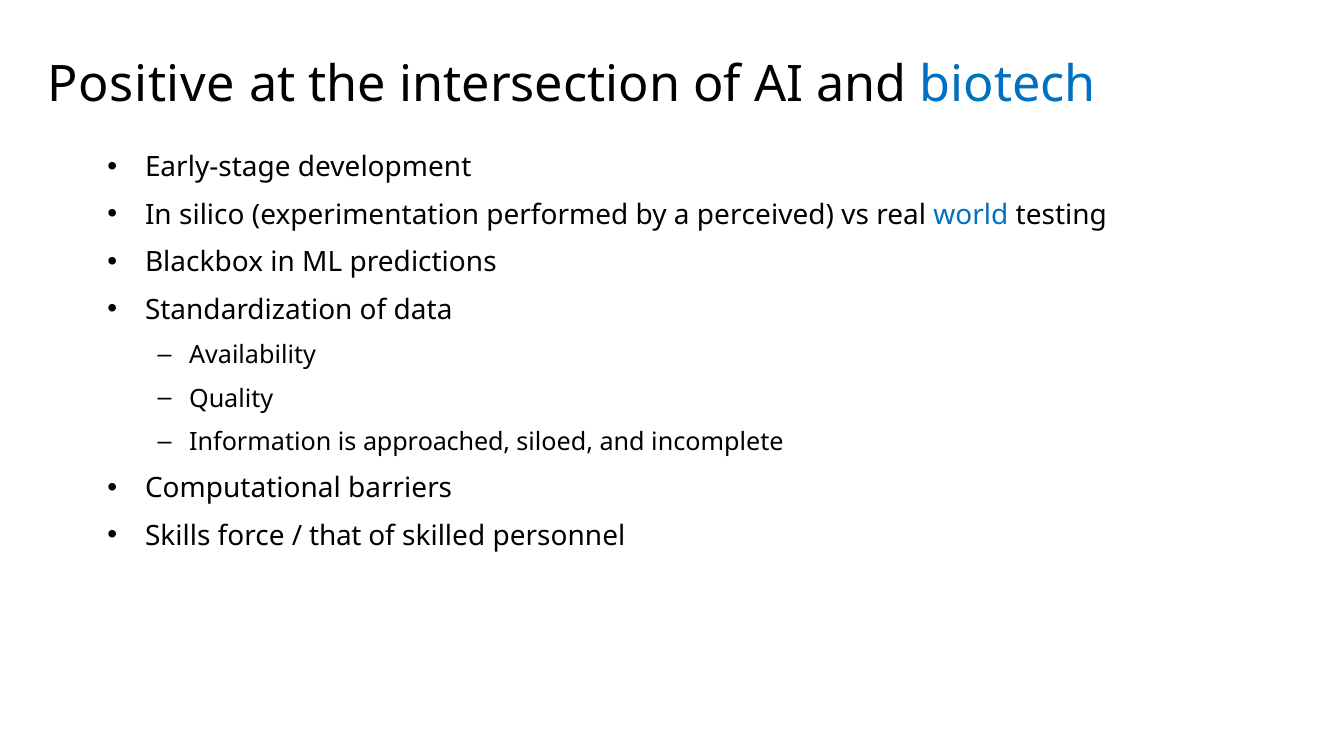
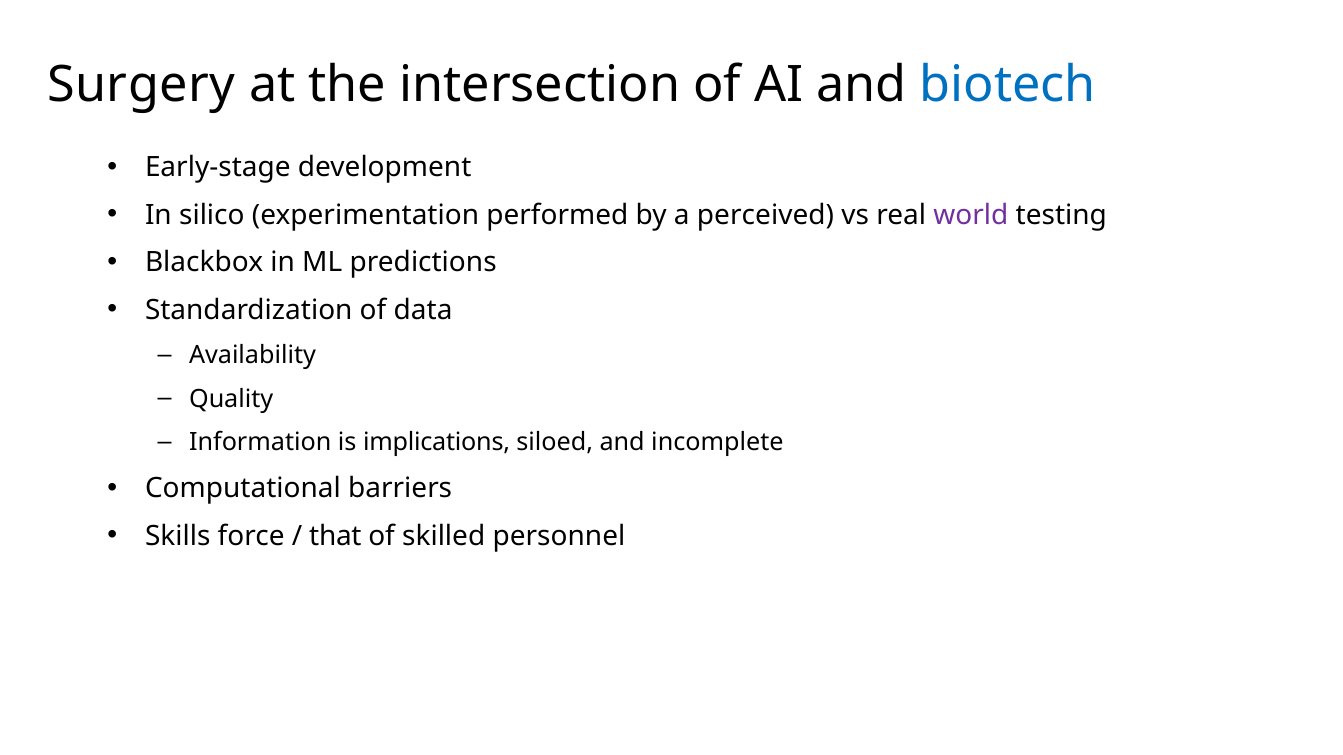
Positive: Positive -> Surgery
world colour: blue -> purple
approached: approached -> implications
